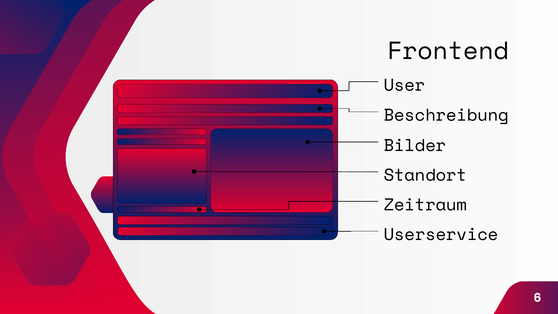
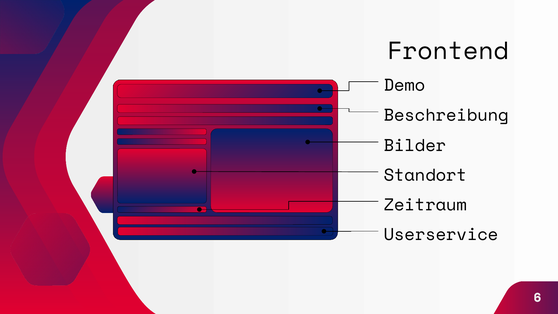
User: User -> Demo
